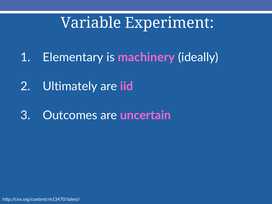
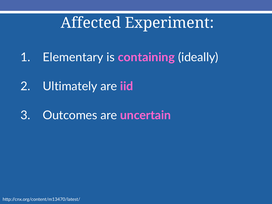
Variable: Variable -> Affected
machinery: machinery -> containing
